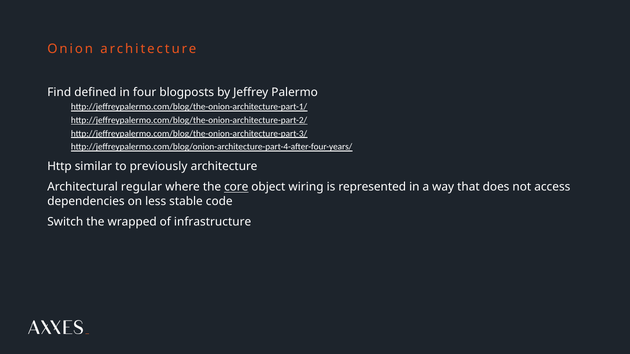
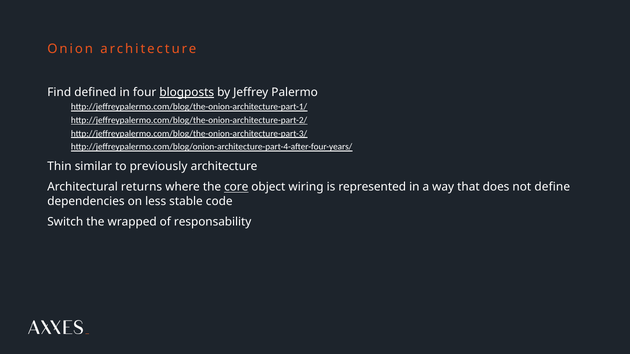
blogposts underline: none -> present
Http: Http -> Thin
regular: regular -> returns
access: access -> define
infrastructure: infrastructure -> responsability
